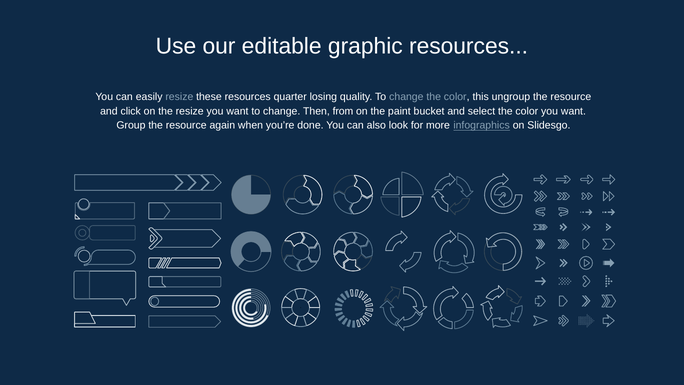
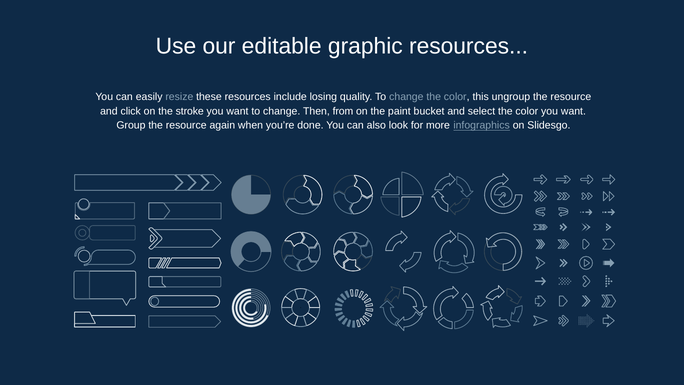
quarter: quarter -> include
the resize: resize -> stroke
